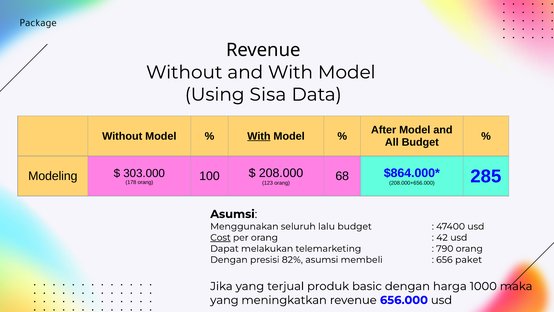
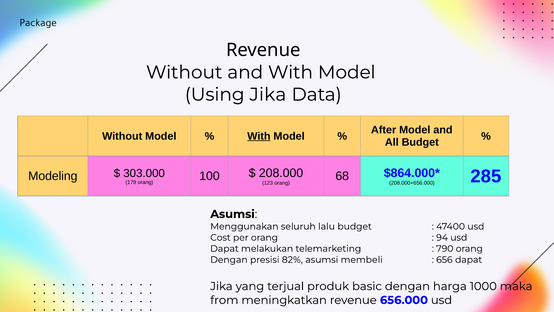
Using Sisa: Sisa -> Jika
Cost underline: present -> none
42: 42 -> 94
656 paket: paket -> dapat
yang at (224, 300): yang -> from
